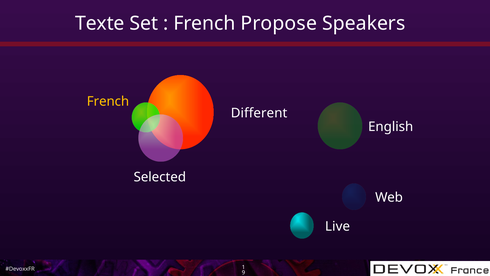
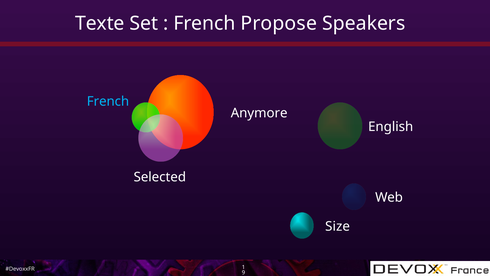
French at (108, 101) colour: yellow -> light blue
Different: Different -> Anymore
Live: Live -> Size
